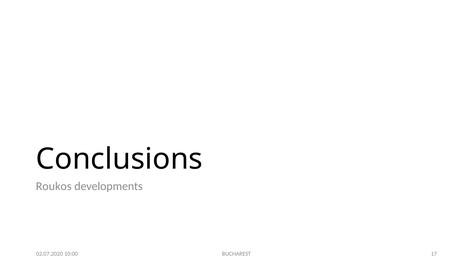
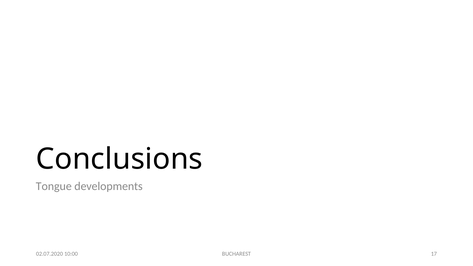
Roukos: Roukos -> Tongue
